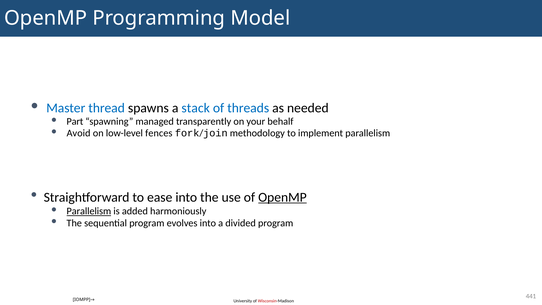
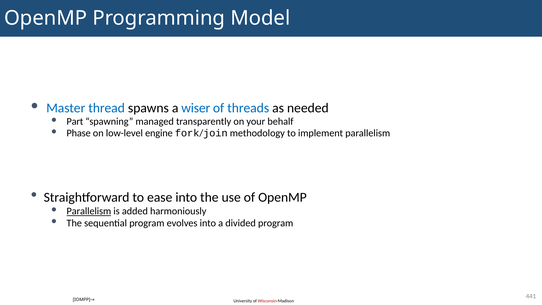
stack: stack -> wiser
Avoid: Avoid -> Phase
fences: fences -> engine
OpenMP at (282, 197) underline: present -> none
